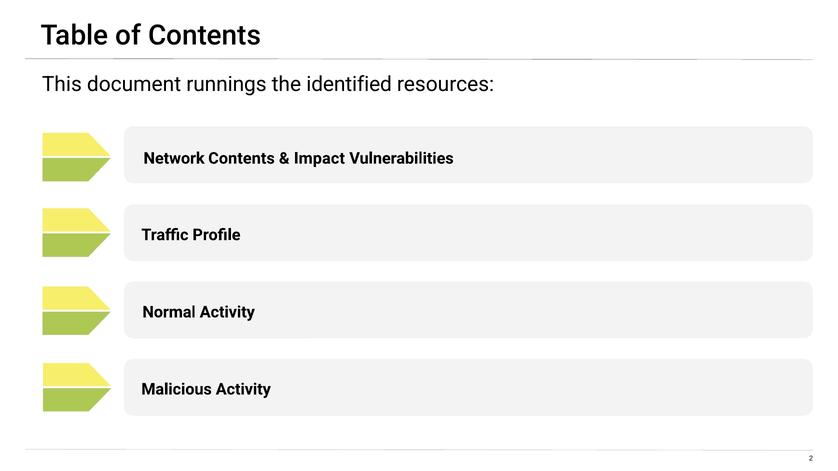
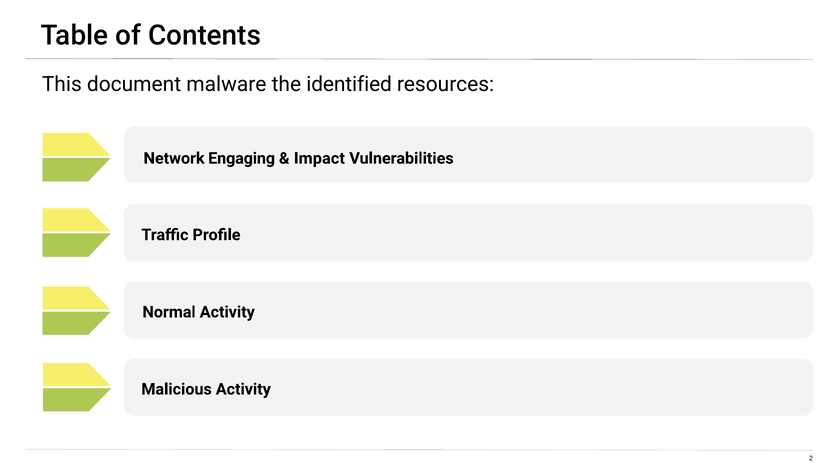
runnings: runnings -> malware
Network Contents: Contents -> Engaging
